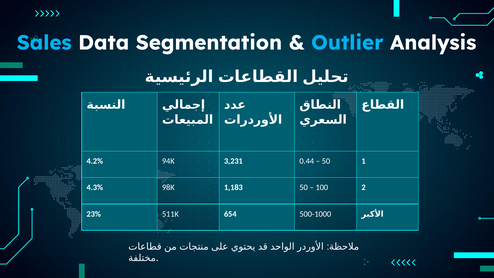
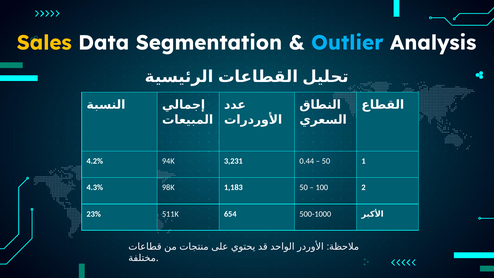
Sales colour: light blue -> yellow
